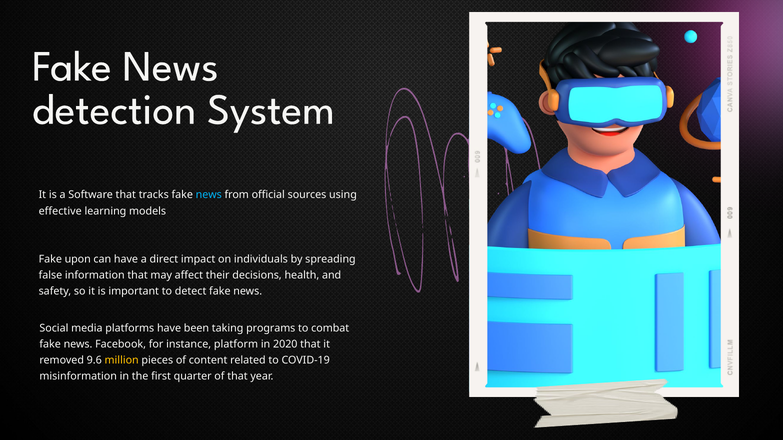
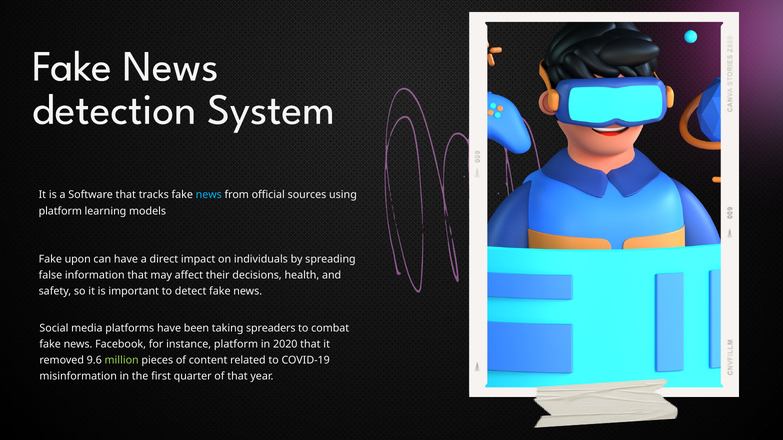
effective at (60, 211): effective -> platform
programs: programs -> spreaders
million colour: yellow -> light green
